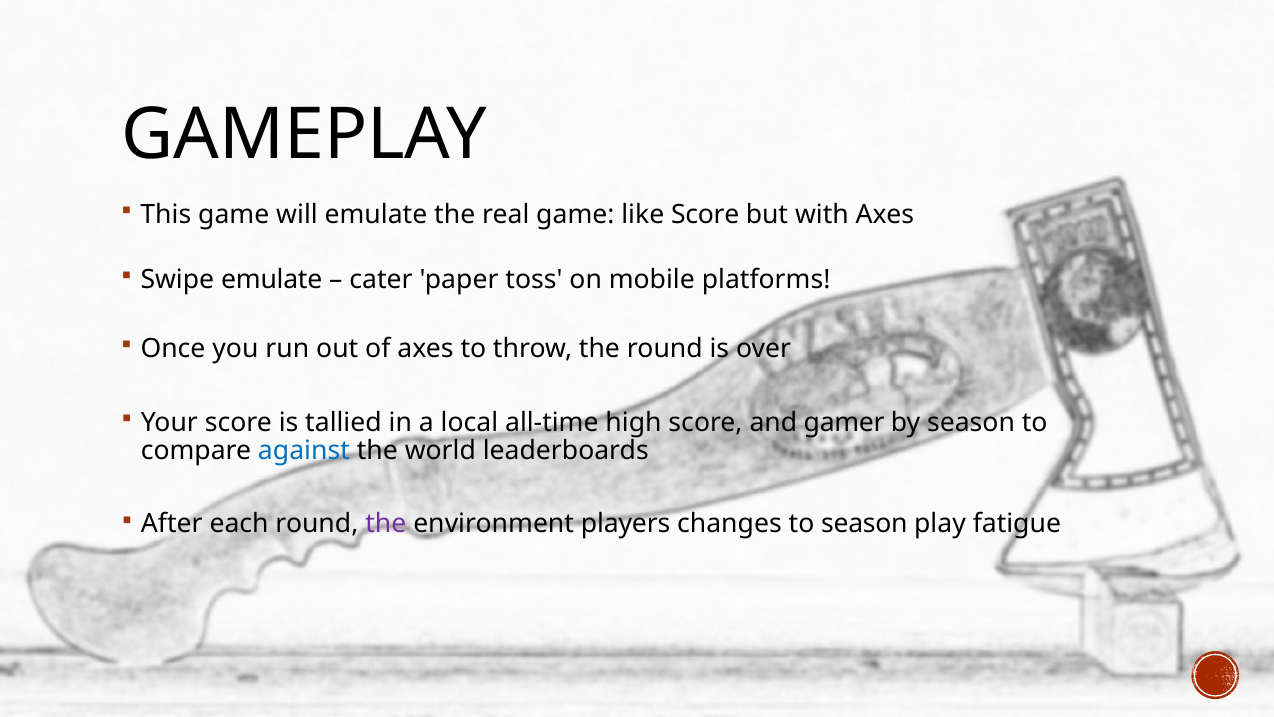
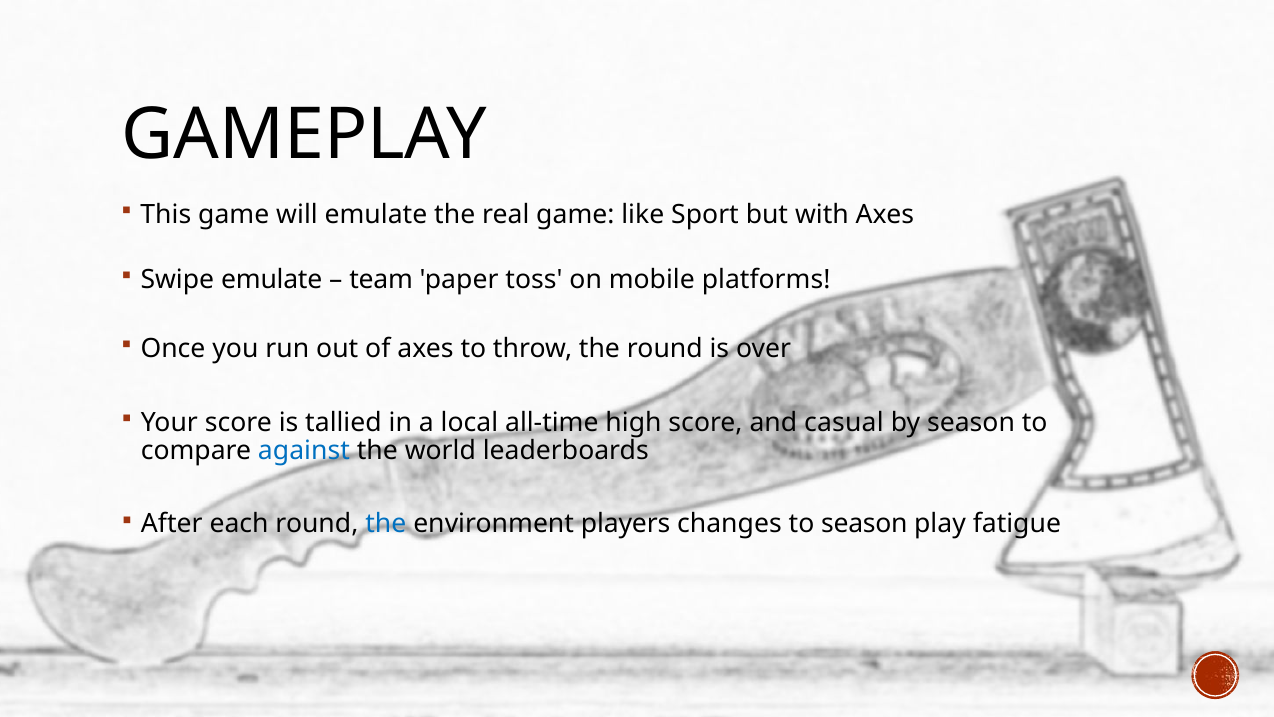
like Score: Score -> Sport
cater: cater -> team
gamer: gamer -> casual
the at (386, 524) colour: purple -> blue
